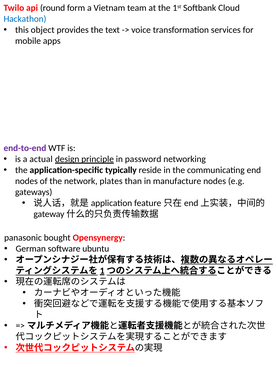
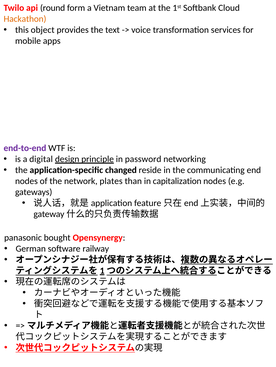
Hackathon colour: blue -> orange
actual: actual -> digital
typically: typically -> changed
manufacture: manufacture -> capitalization
ubuntu: ubuntu -> railway
